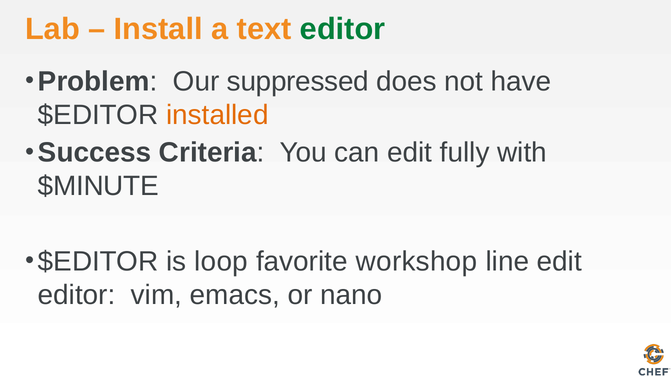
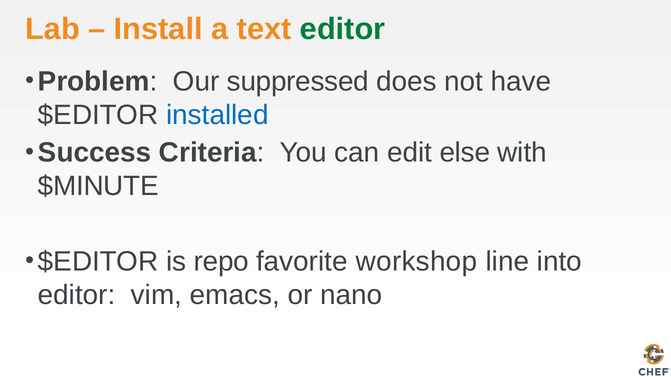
installed colour: orange -> blue
fully: fully -> else
loop: loop -> repo
line edit: edit -> into
